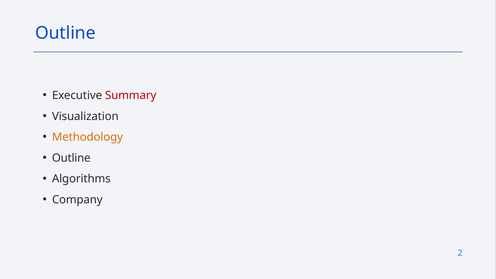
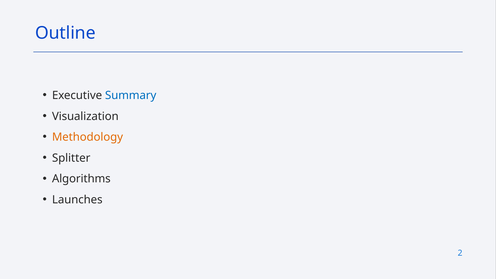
Summary colour: red -> blue
Outline at (71, 158): Outline -> Splitter
Company: Company -> Launches
